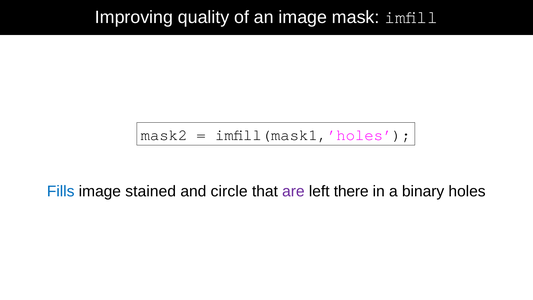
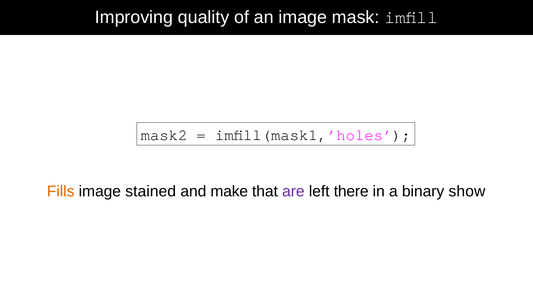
Fills colour: blue -> orange
circle: circle -> make
holes: holes -> show
